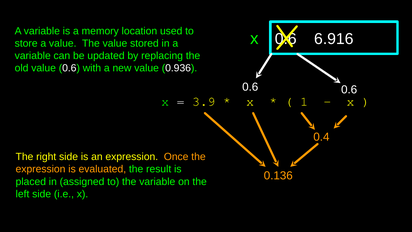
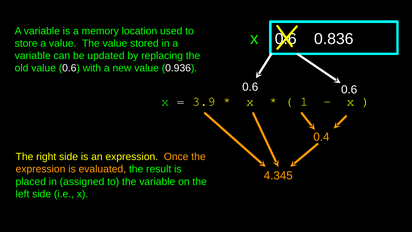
6.916: 6.916 -> 0.836
0.136: 0.136 -> 4.345
